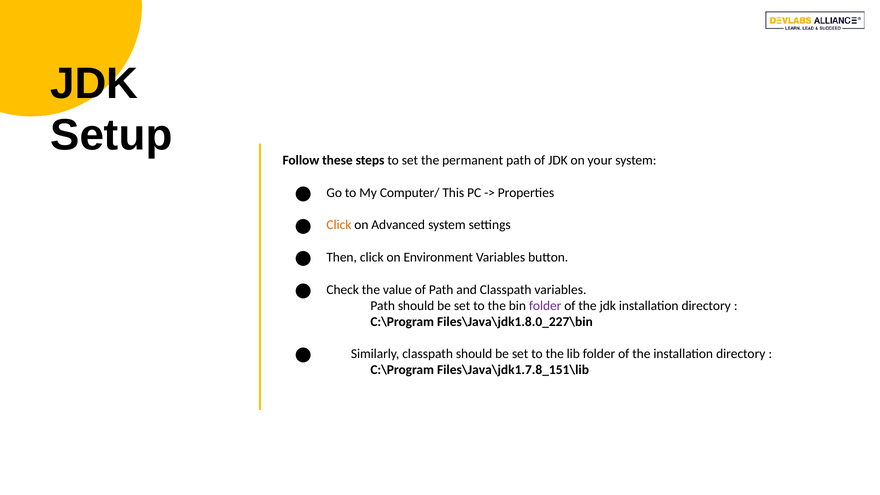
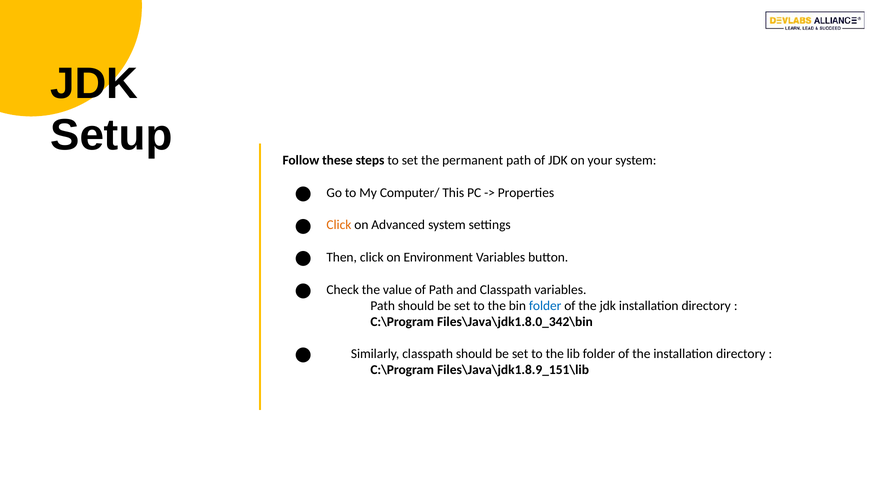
folder at (545, 306) colour: purple -> blue
Files\Java\jdk1.8.0_227\bin: Files\Java\jdk1.8.0_227\bin -> Files\Java\jdk1.8.0_342\bin
Files\Java\jdk1.7.8_151\lib: Files\Java\jdk1.7.8_151\lib -> Files\Java\jdk1.8.9_151\lib
